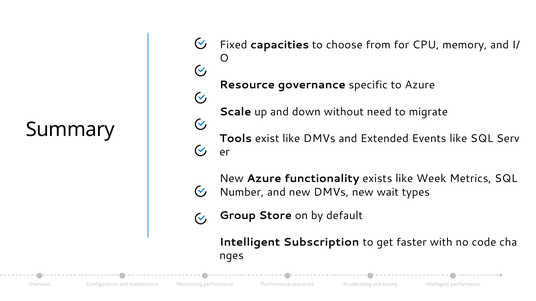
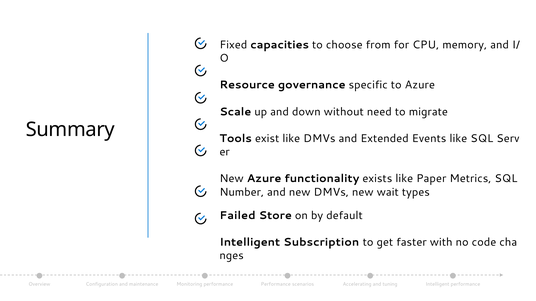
Week: Week -> Paper
Group: Group -> Failed
